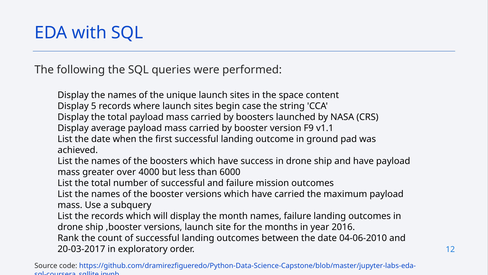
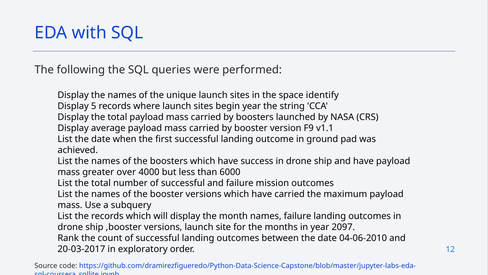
content: content -> identify
begin case: case -> year
2016: 2016 -> 2097
